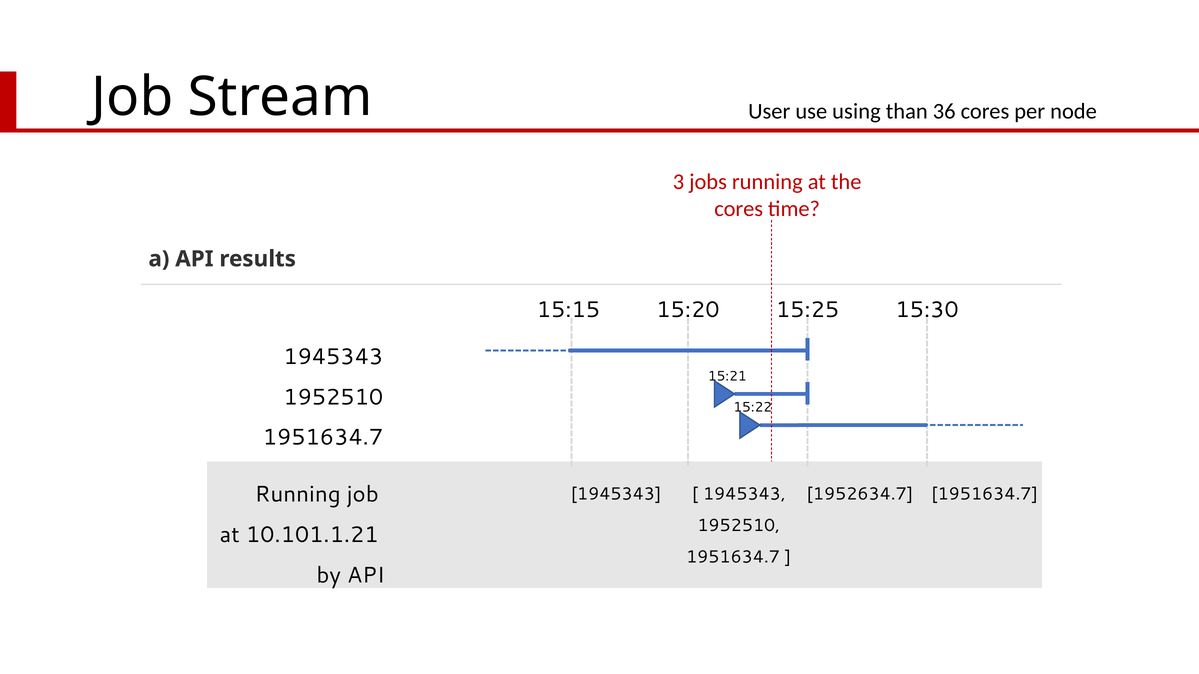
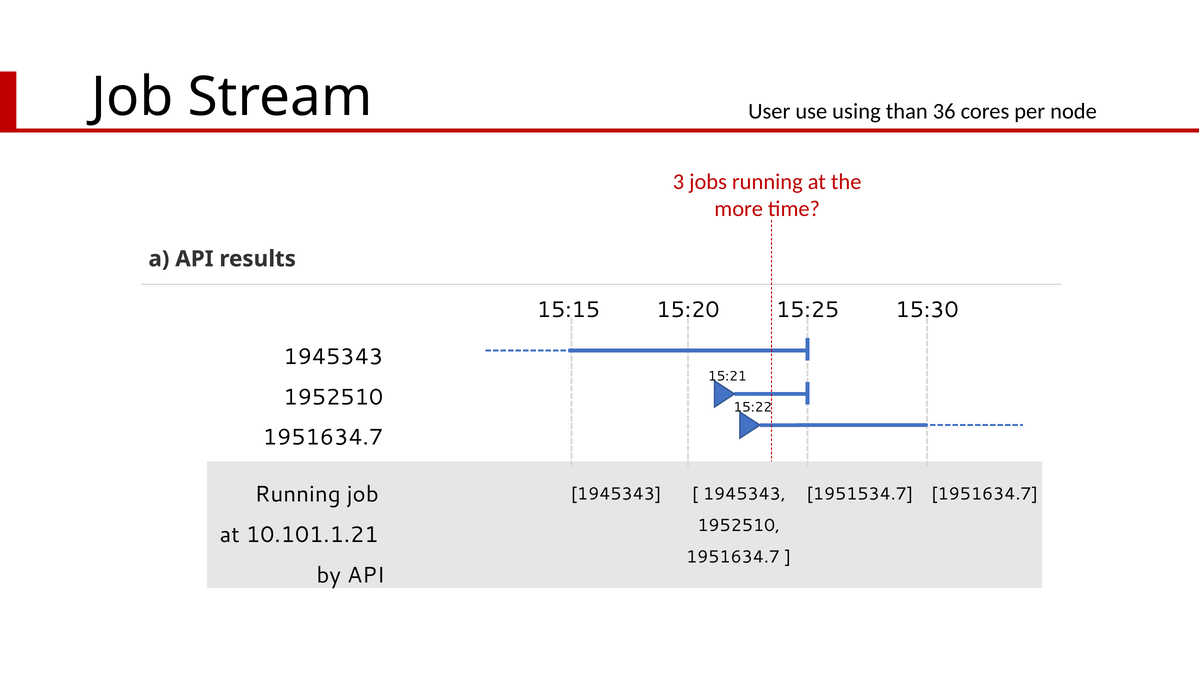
cores at (739, 209): cores -> more
1952634.7: 1952634.7 -> 1951534.7
